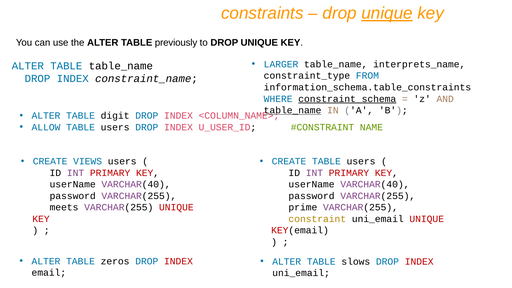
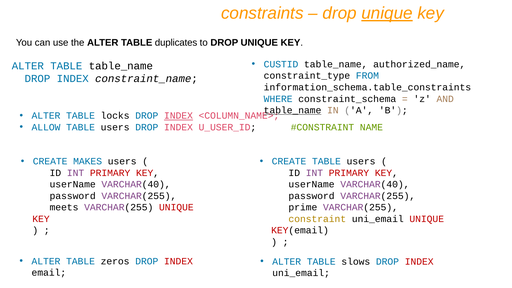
previously: previously -> duplicates
LARGER: LARGER -> CUSTID
interprets_name: interprets_name -> authorized_name
constraint_schema underline: present -> none
digit: digit -> locks
INDEX at (178, 116) underline: none -> present
VIEWS: VIEWS -> MAKES
